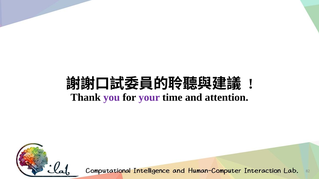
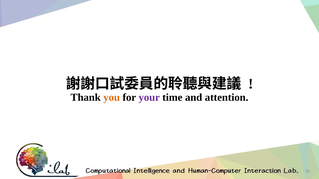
you colour: purple -> orange
